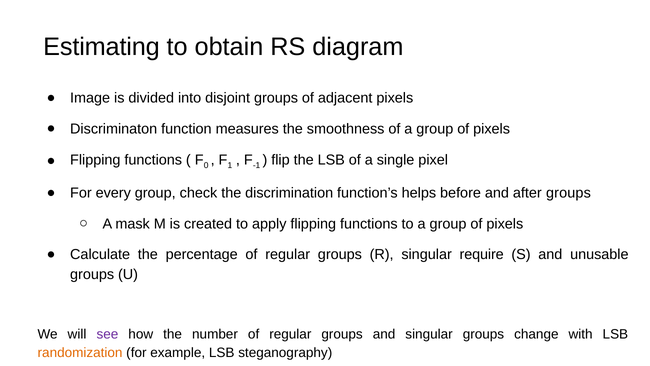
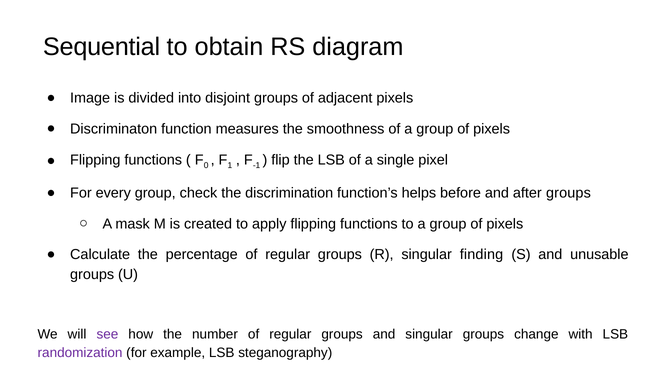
Estimating: Estimating -> Sequential
require: require -> finding
randomization colour: orange -> purple
